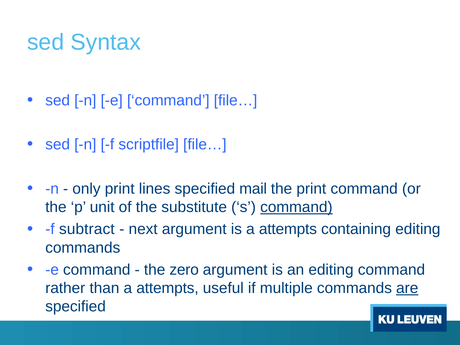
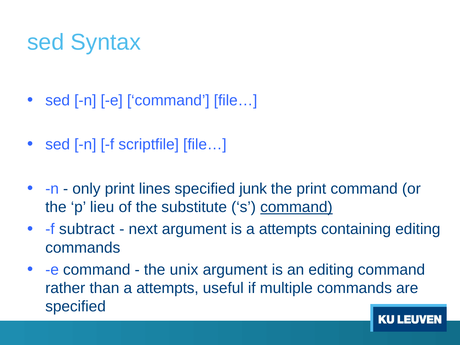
mail: mail -> junk
unit: unit -> lieu
zero: zero -> unix
are underline: present -> none
